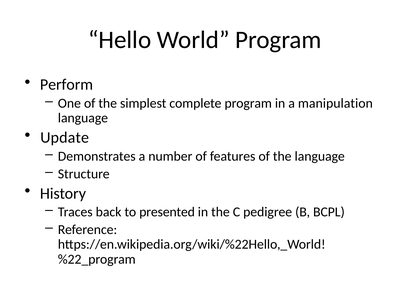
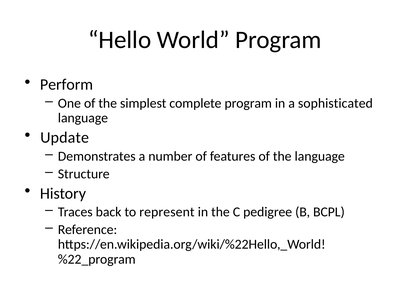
manipulation: manipulation -> sophisticated
presented: presented -> represent
